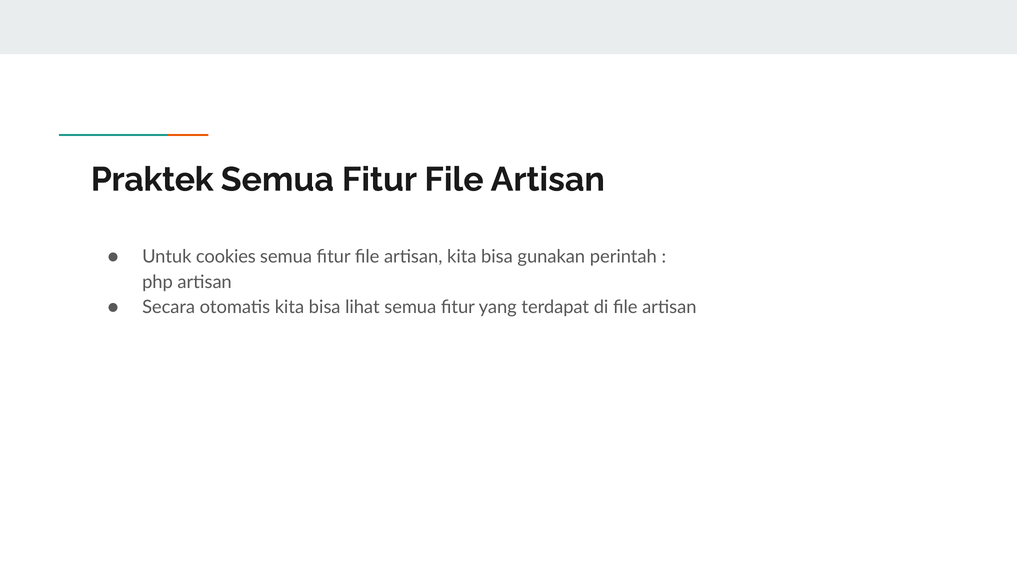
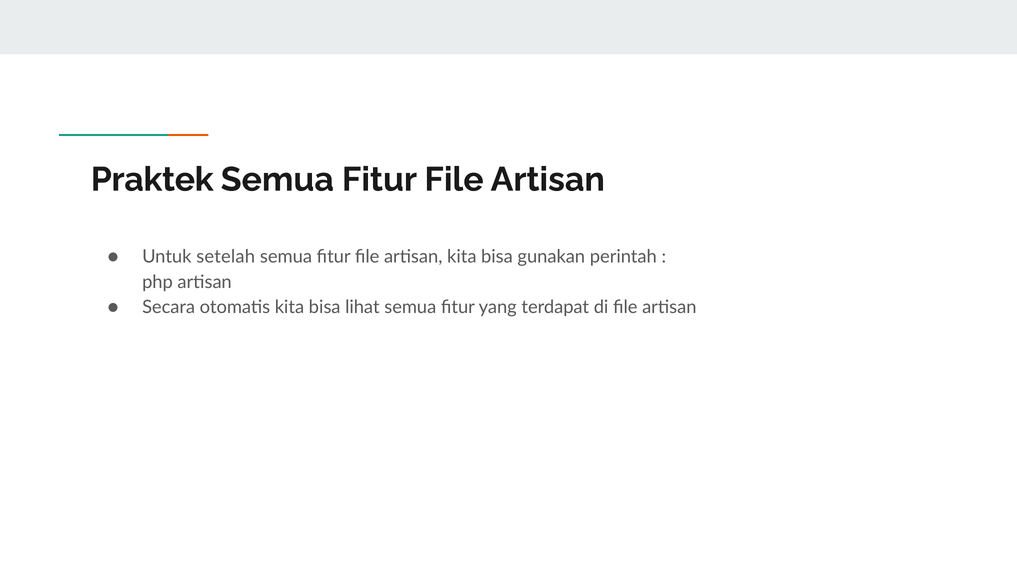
cookies: cookies -> setelah
